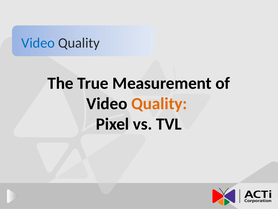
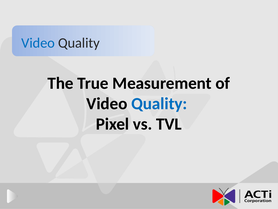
Quality at (159, 103) colour: orange -> blue
